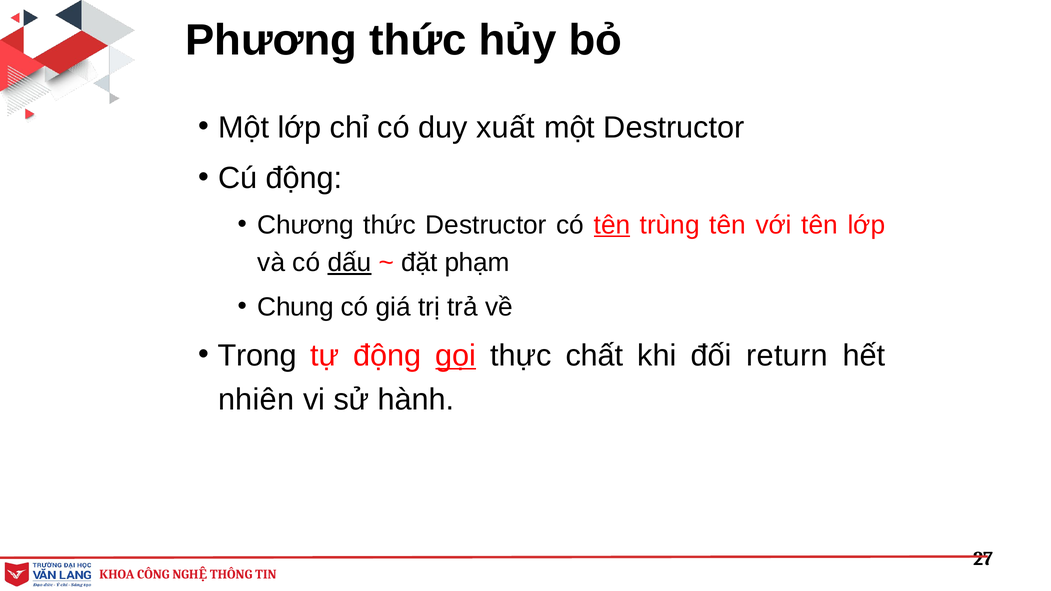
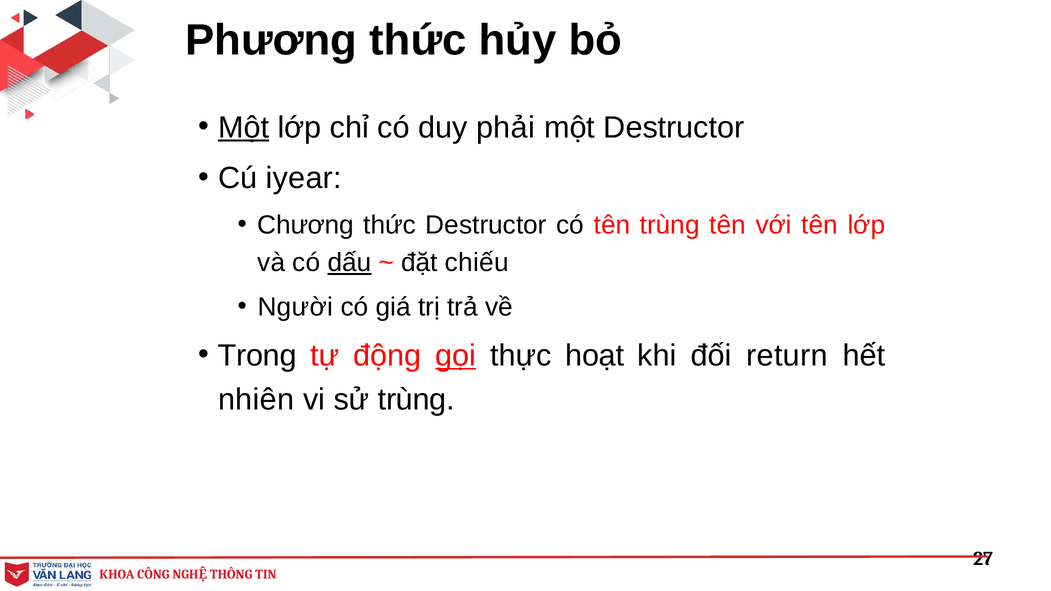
Một at (244, 127) underline: none -> present
xuất: xuất -> phải
Cú động: động -> iyear
tên at (612, 225) underline: present -> none
phạm: phạm -> chiếu
Chung: Chung -> Người
chất: chất -> hoạt
sử hành: hành -> trùng
